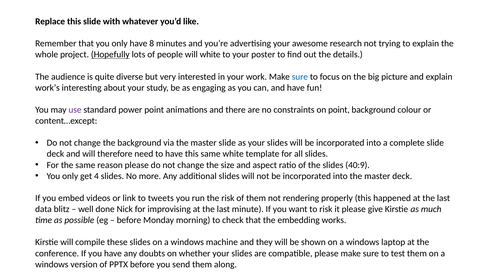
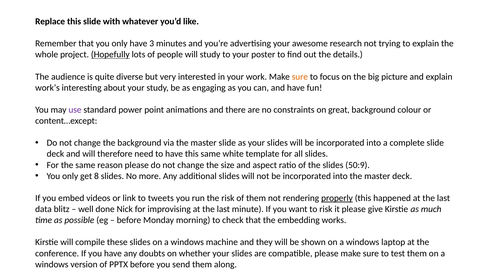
8: 8 -> 3
will white: white -> study
sure at (300, 77) colour: blue -> orange
on point: point -> great
40:9: 40:9 -> 50:9
4: 4 -> 8
properly underline: none -> present
